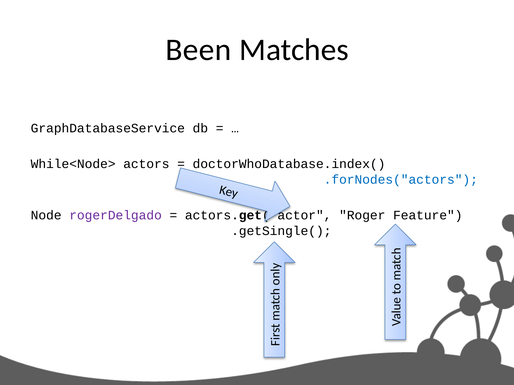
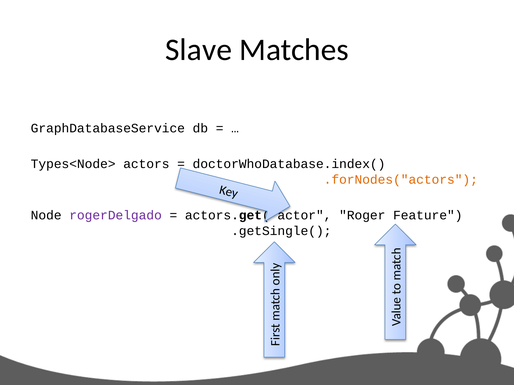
Been: Been -> Slave
While<Node>: While<Node> -> Types<Node>
.forNodes("actors colour: blue -> orange
